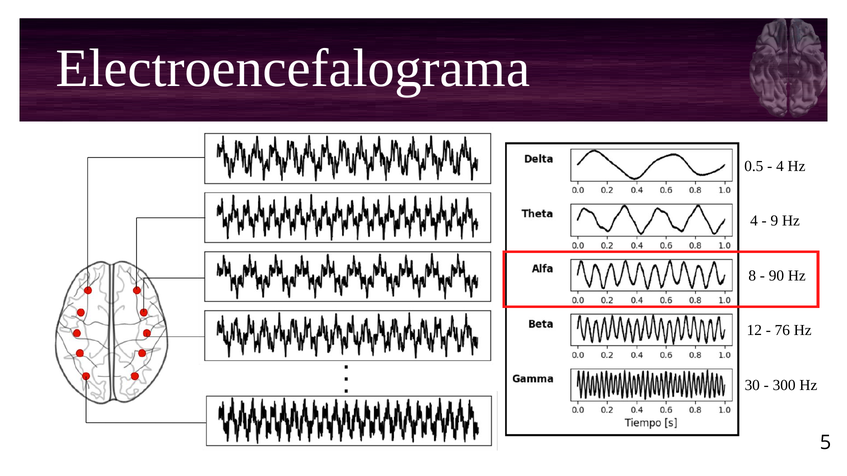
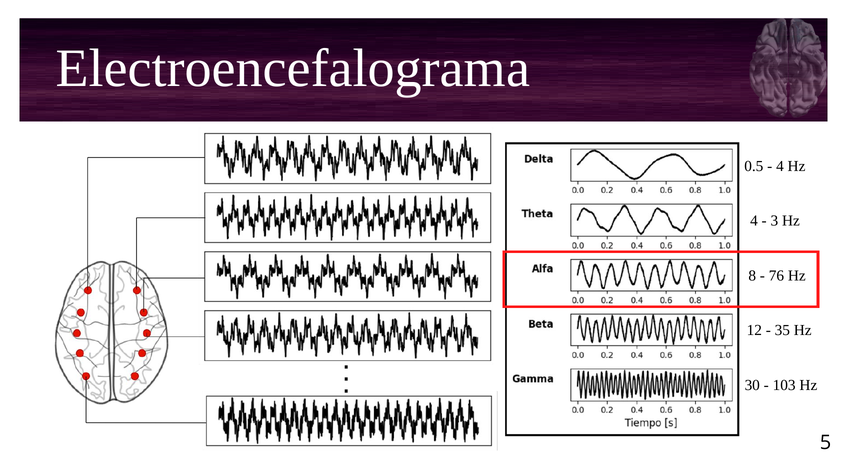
9: 9 -> 3
90: 90 -> 76
76: 76 -> 35
300: 300 -> 103
